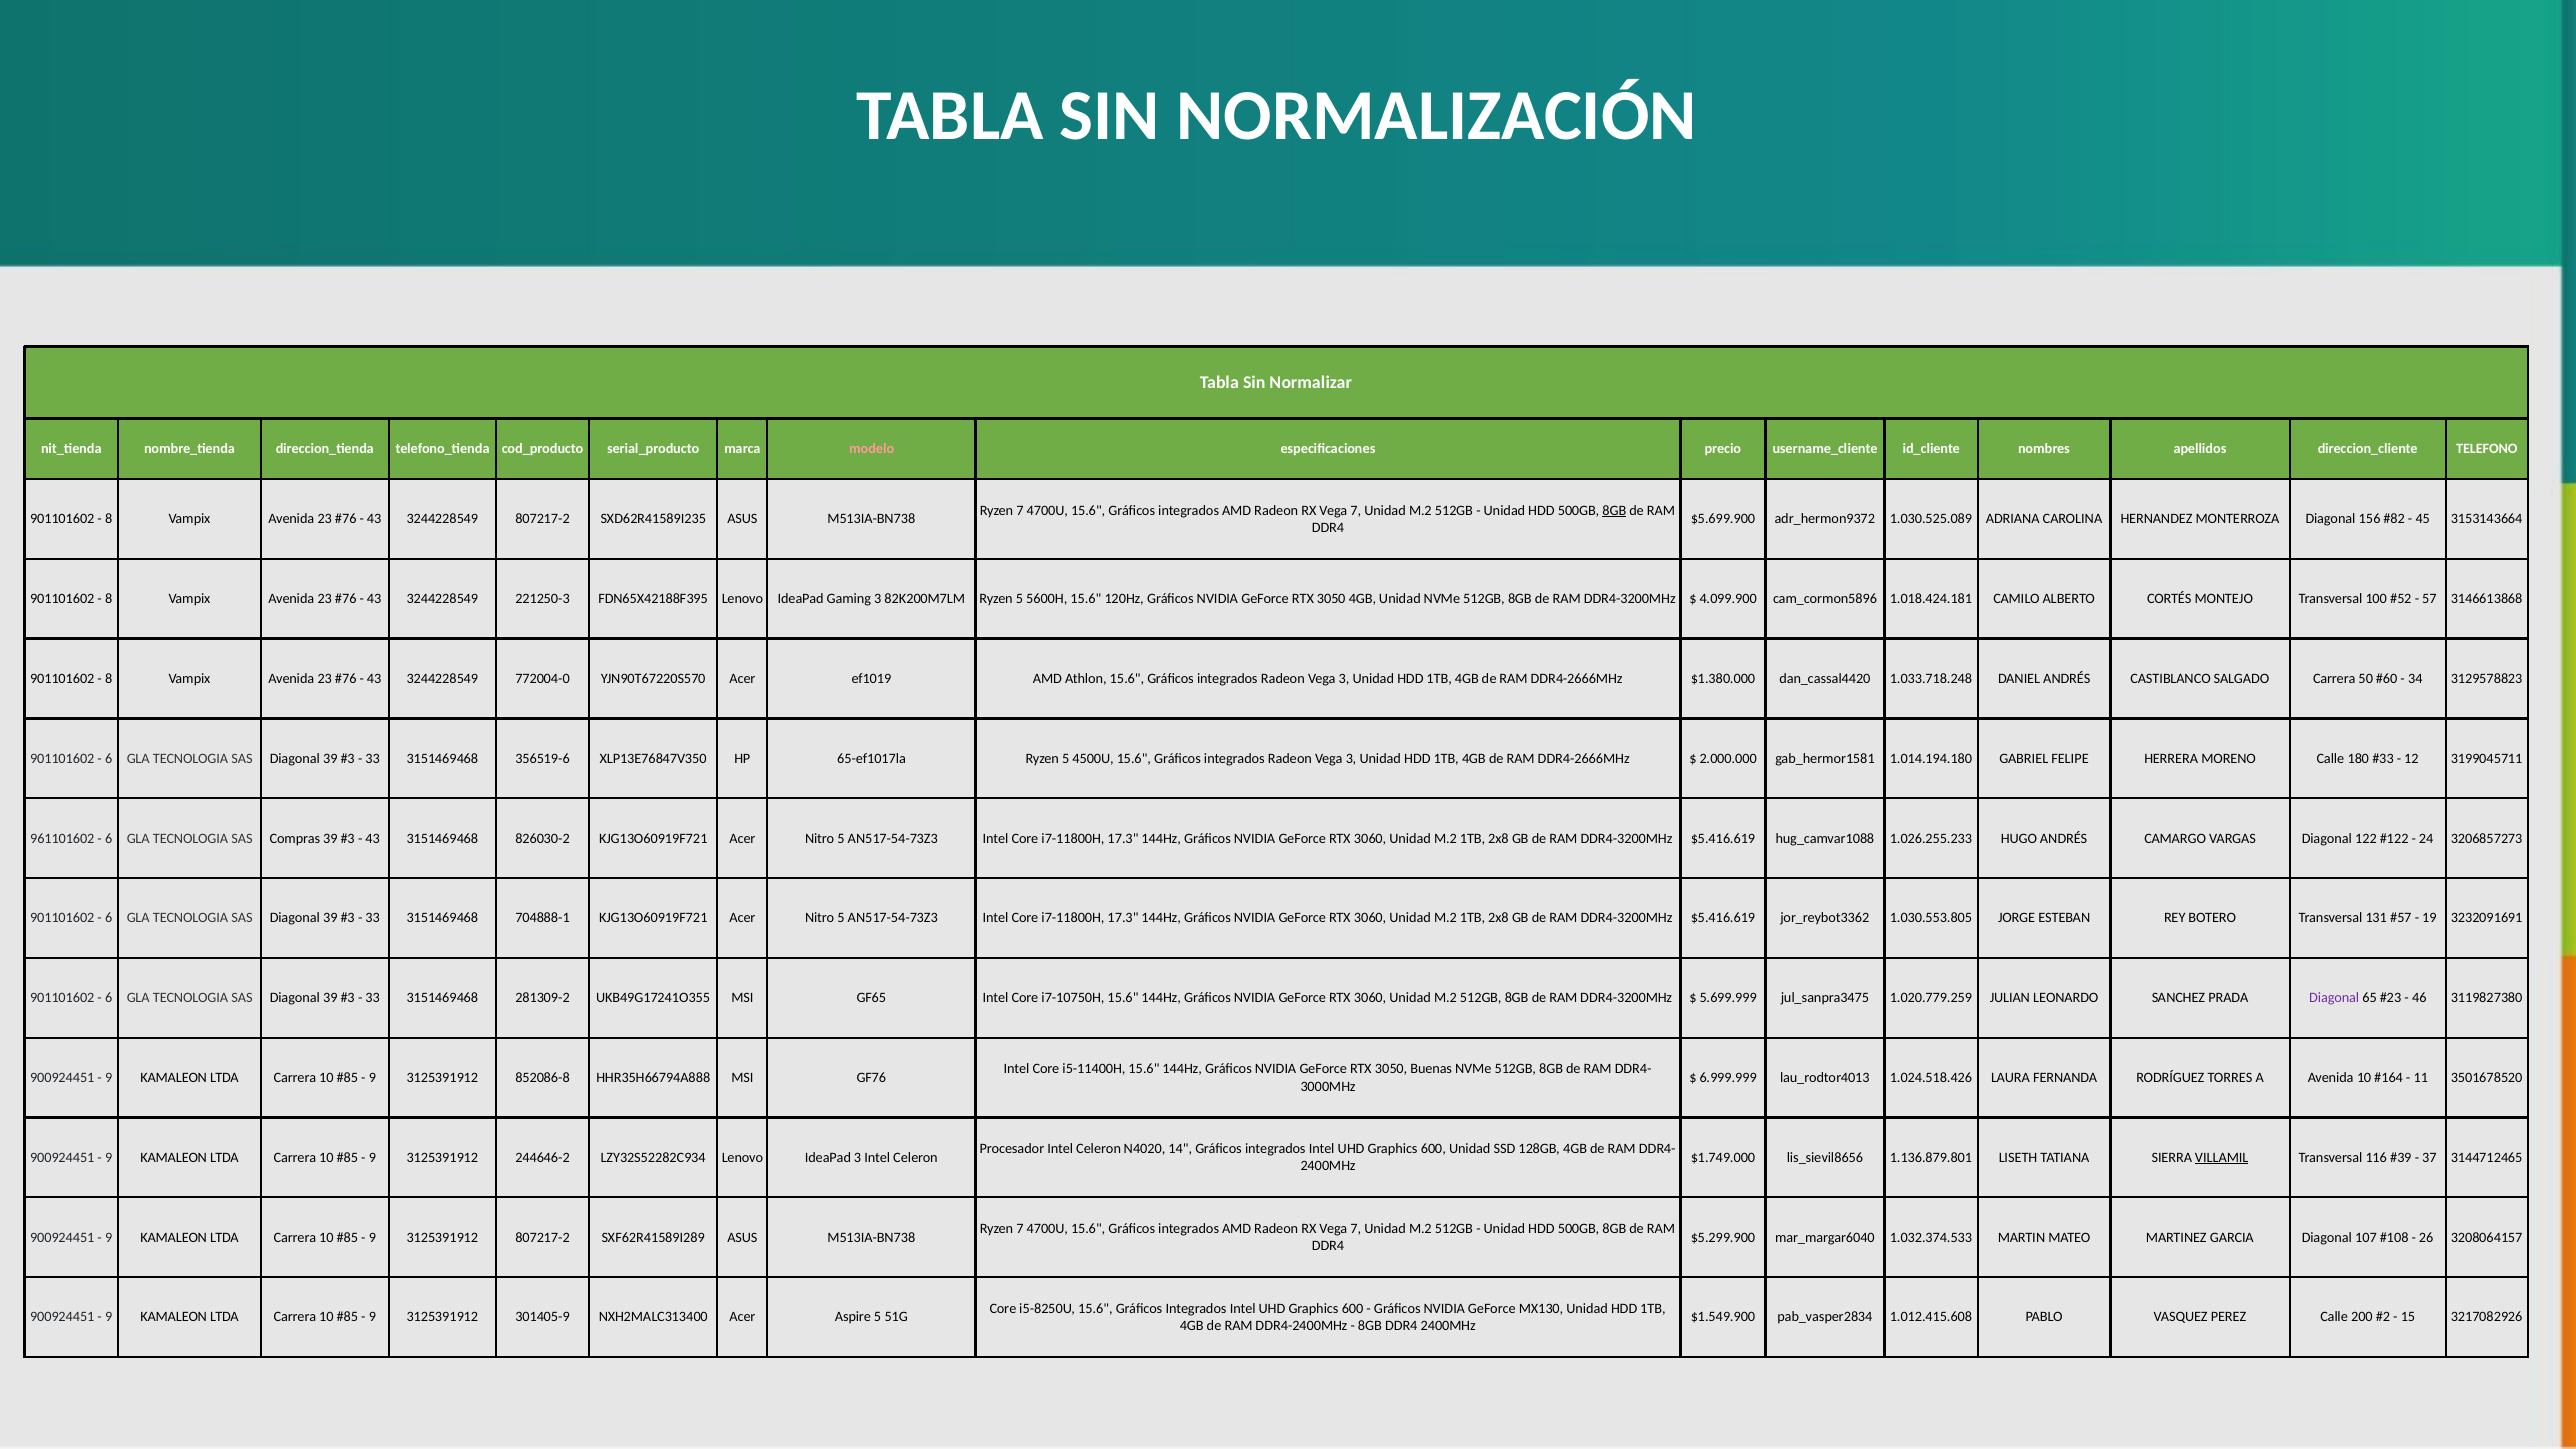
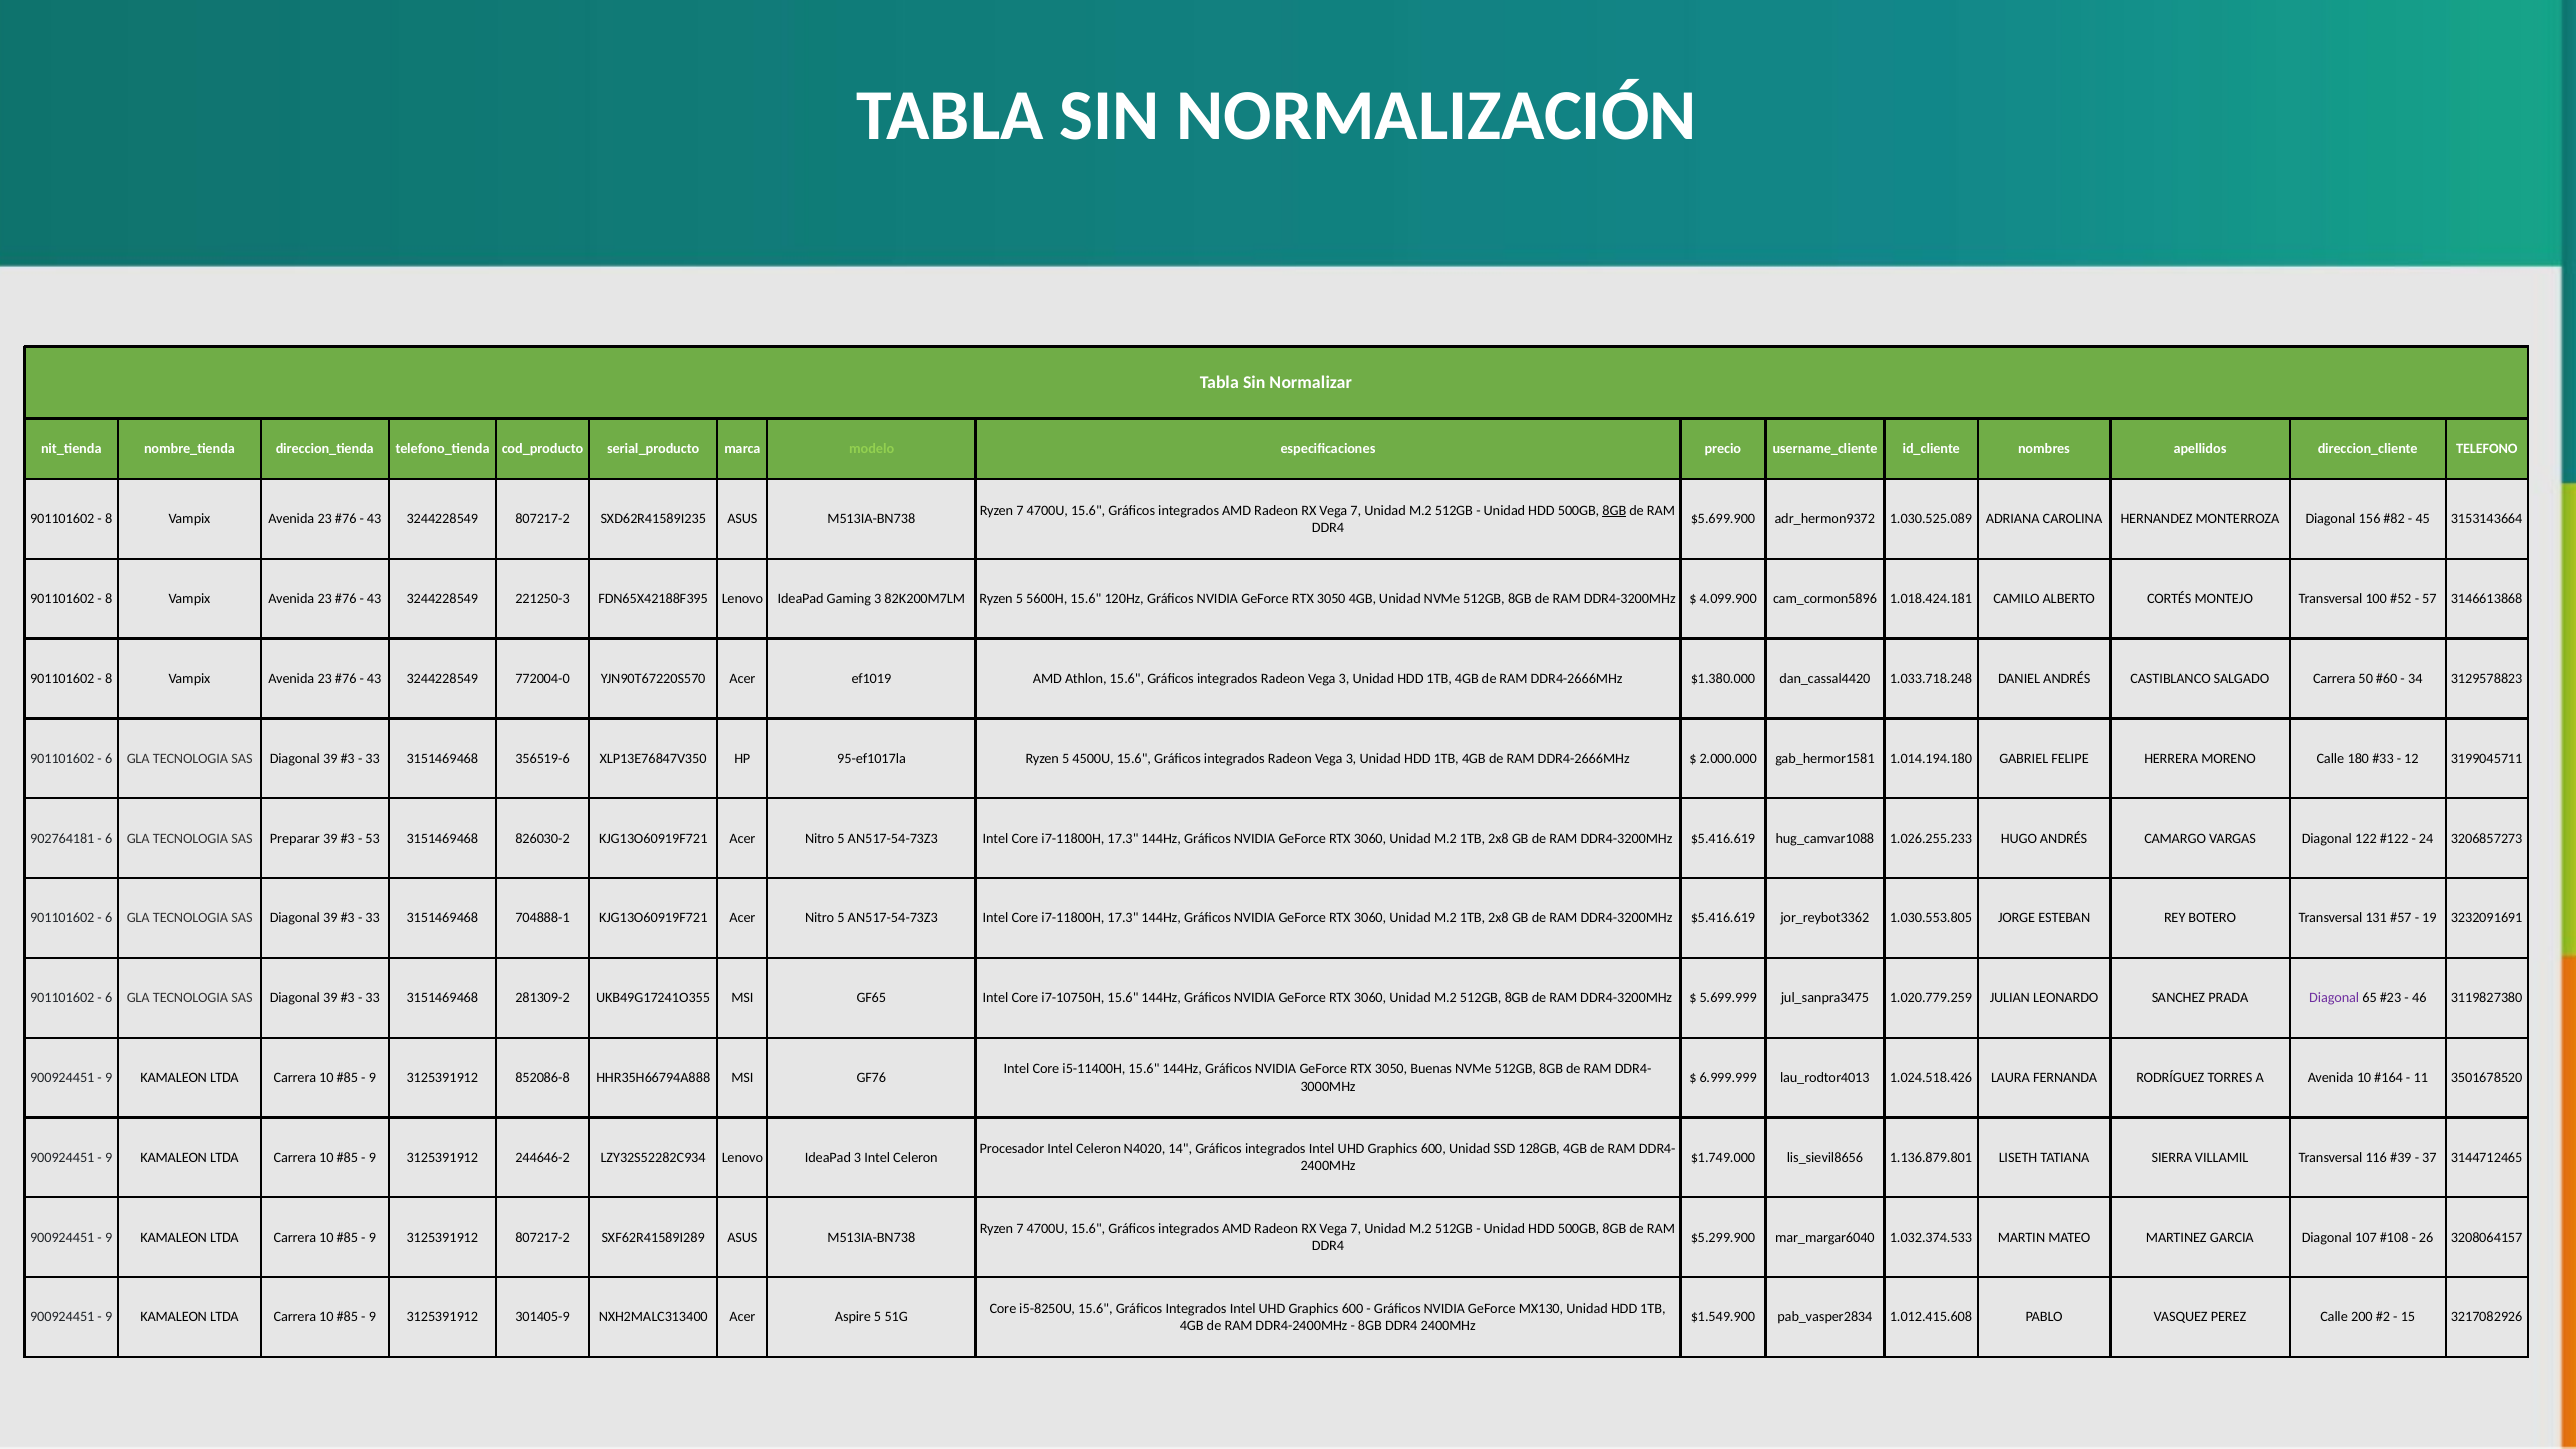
modelo colour: pink -> light green
65-ef1017la: 65-ef1017la -> 95-ef1017la
961101602: 961101602 -> 902764181
Compras: Compras -> Preparar
43 at (373, 838): 43 -> 53
VILLAMIL underline: present -> none
